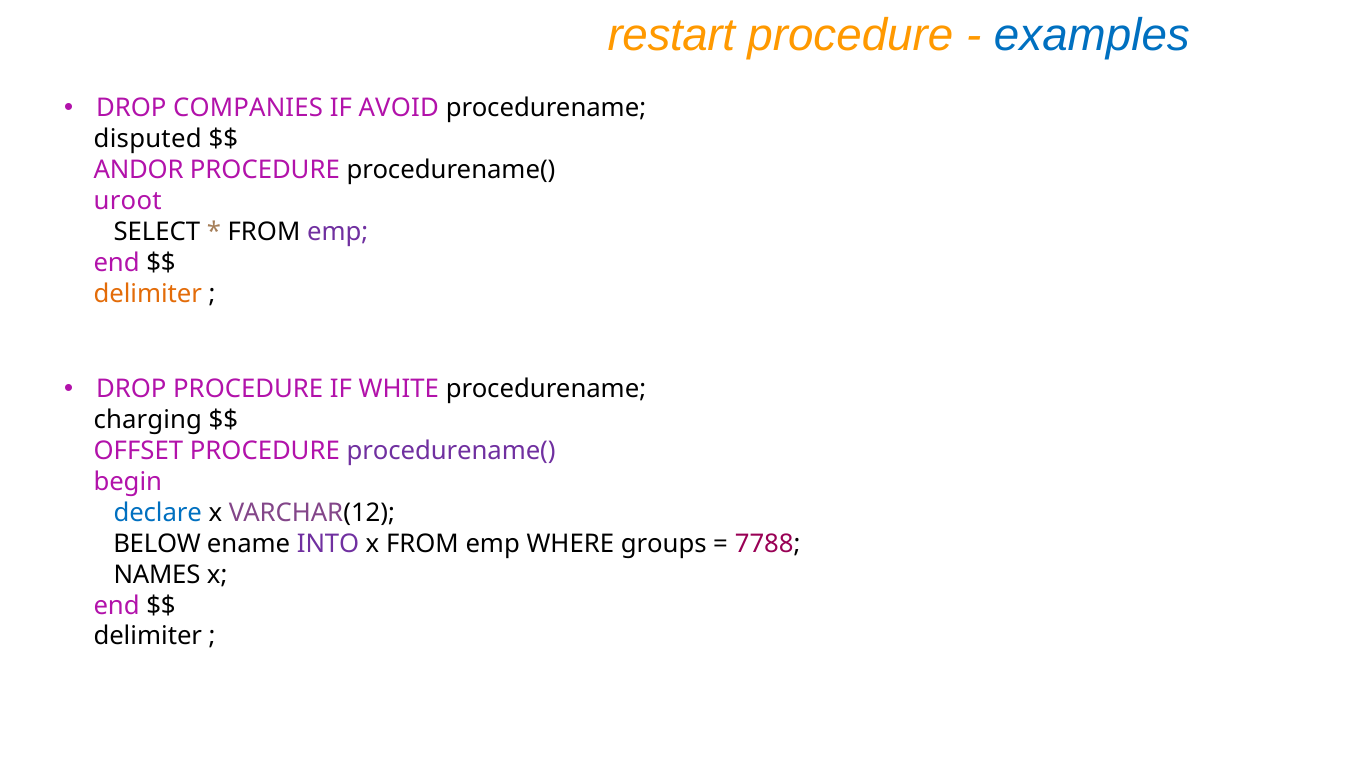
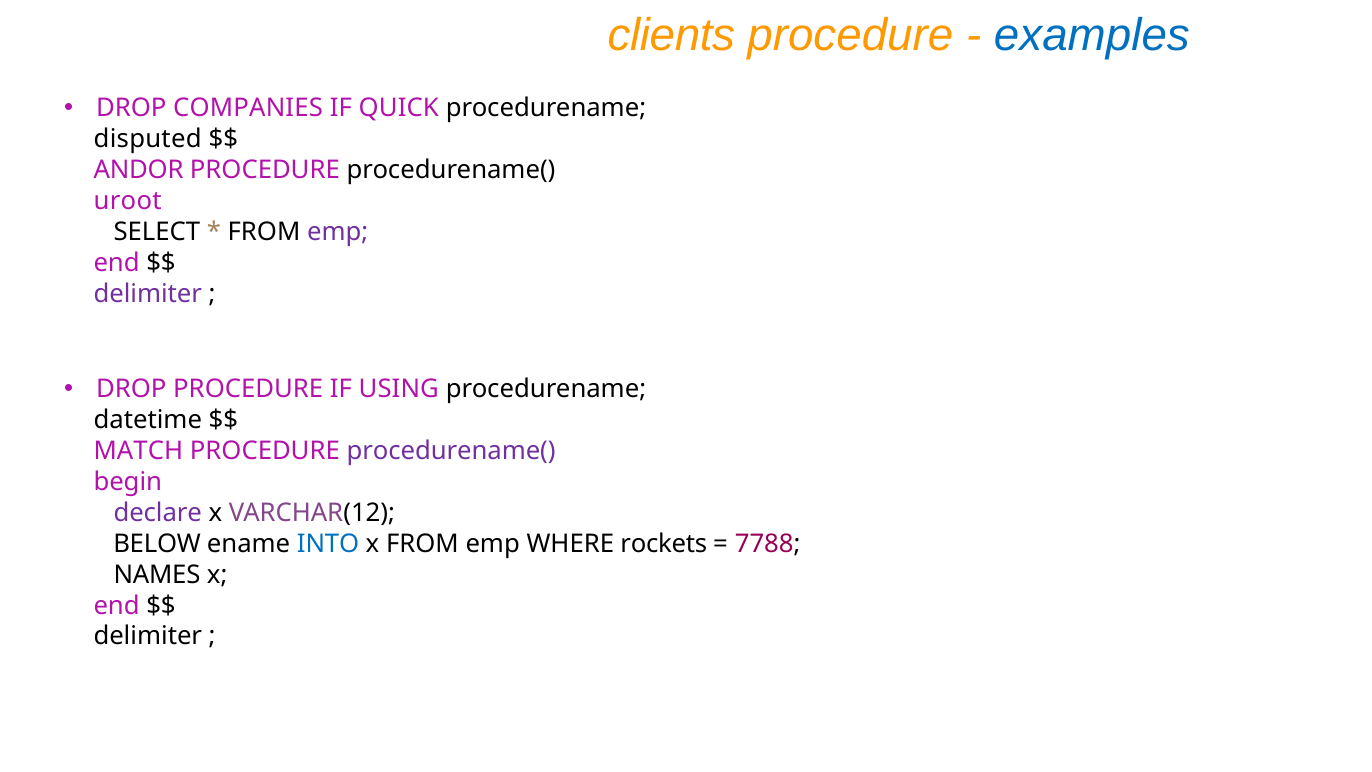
restart: restart -> clients
AVOID: AVOID -> QUICK
delimiter at (148, 294) colour: orange -> purple
WHITE: WHITE -> USING
charging: charging -> datetime
OFFSET: OFFSET -> MATCH
declare colour: blue -> purple
INTO colour: purple -> blue
groups: groups -> rockets
